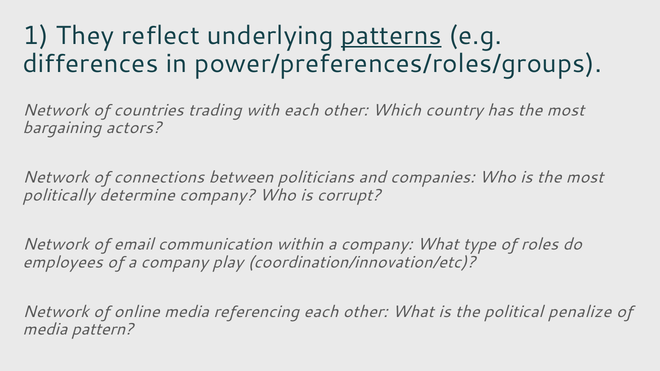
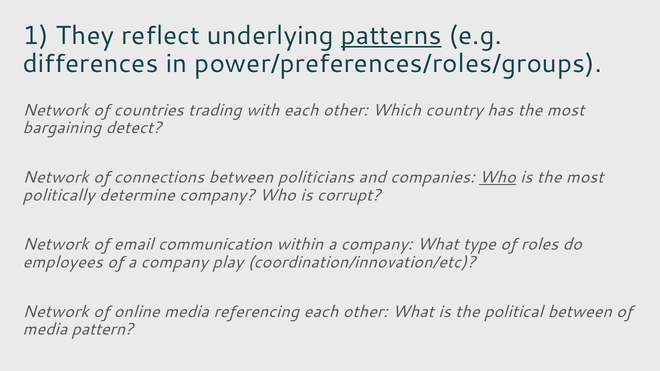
actors: actors -> detect
Who at (498, 177) underline: none -> present
political penalize: penalize -> between
